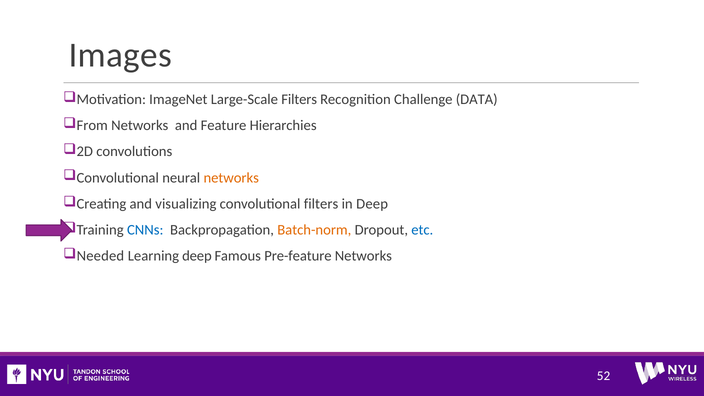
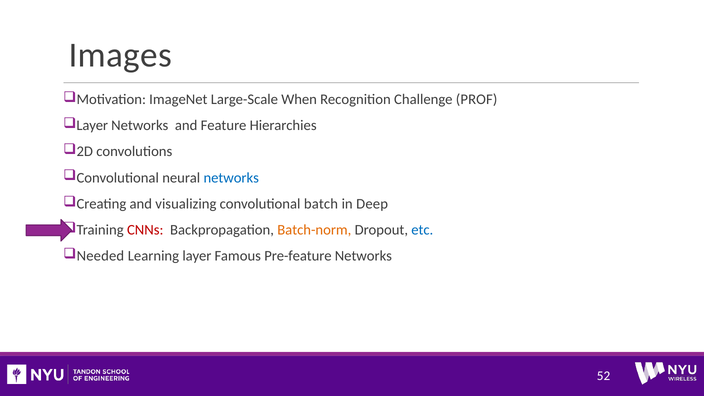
Large-Scale Filters: Filters -> When
DATA: DATA -> PROF
From at (92, 125): From -> Layer
networks at (231, 178) colour: orange -> blue
convolutional filters: filters -> batch
CNNs colour: blue -> red
Learning deep: deep -> layer
